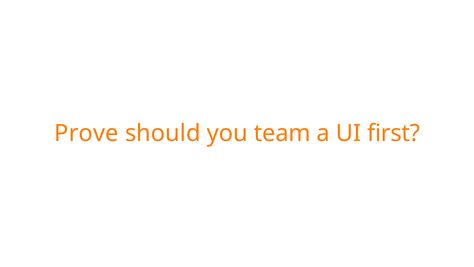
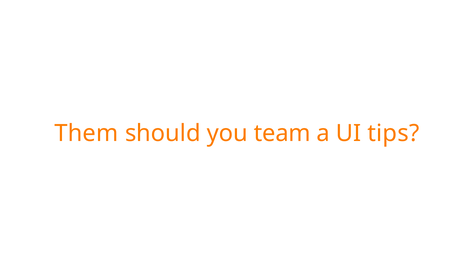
Prove: Prove -> Them
first: first -> tips
